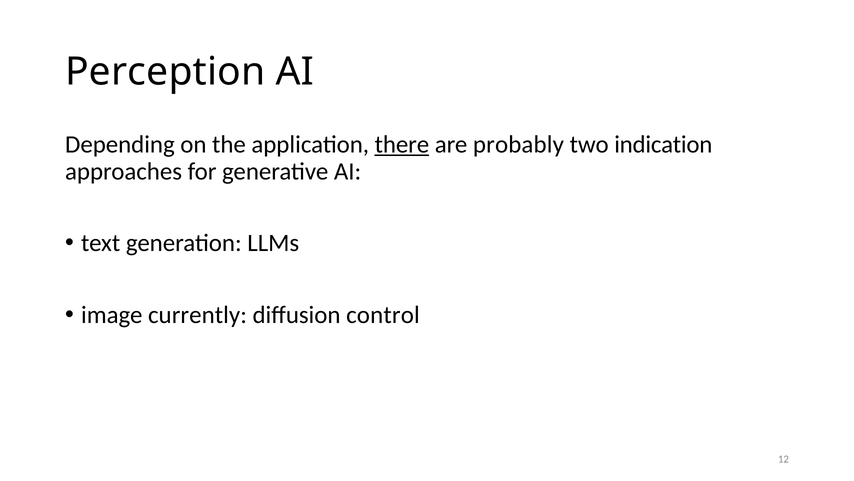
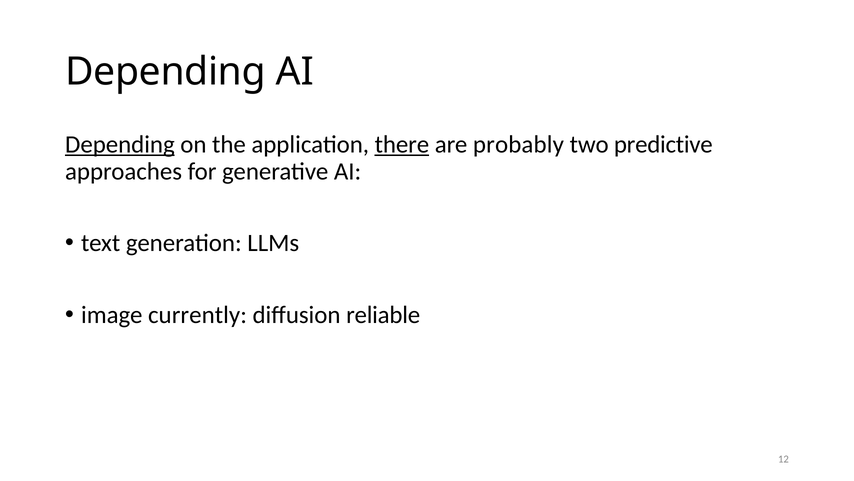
Perception at (165, 72): Perception -> Depending
Depending at (120, 144) underline: none -> present
indication: indication -> predictive
control: control -> reliable
